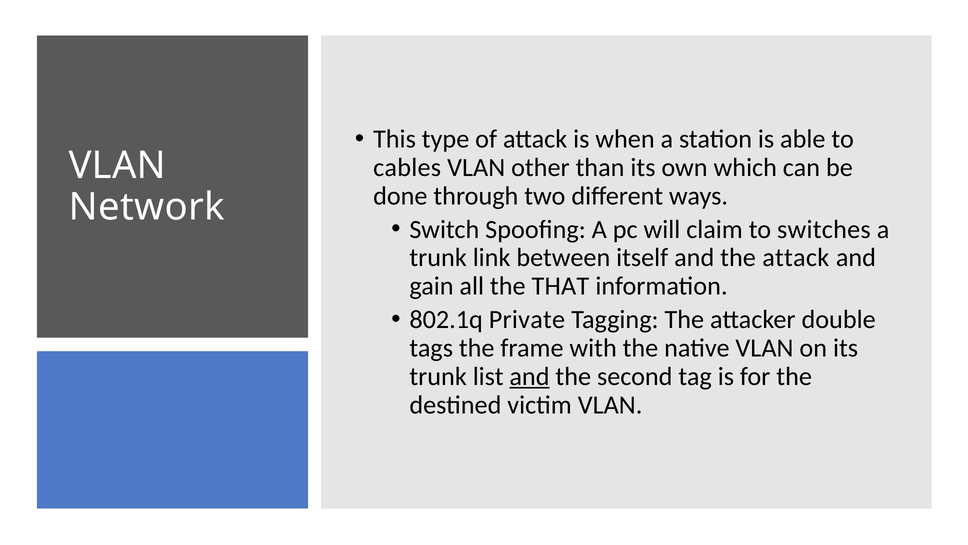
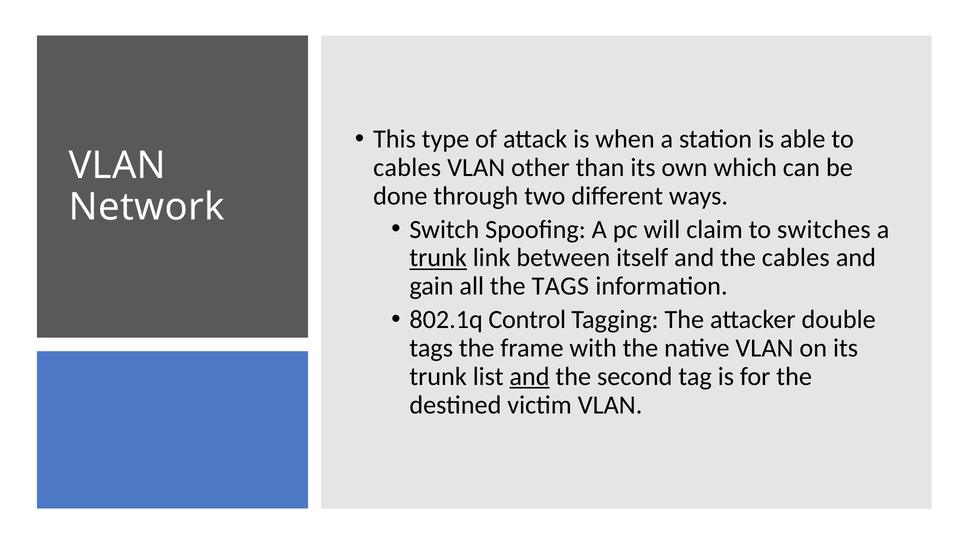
trunk at (438, 258) underline: none -> present
the attack: attack -> cables
the THAT: THAT -> TAGS
Private: Private -> Control
